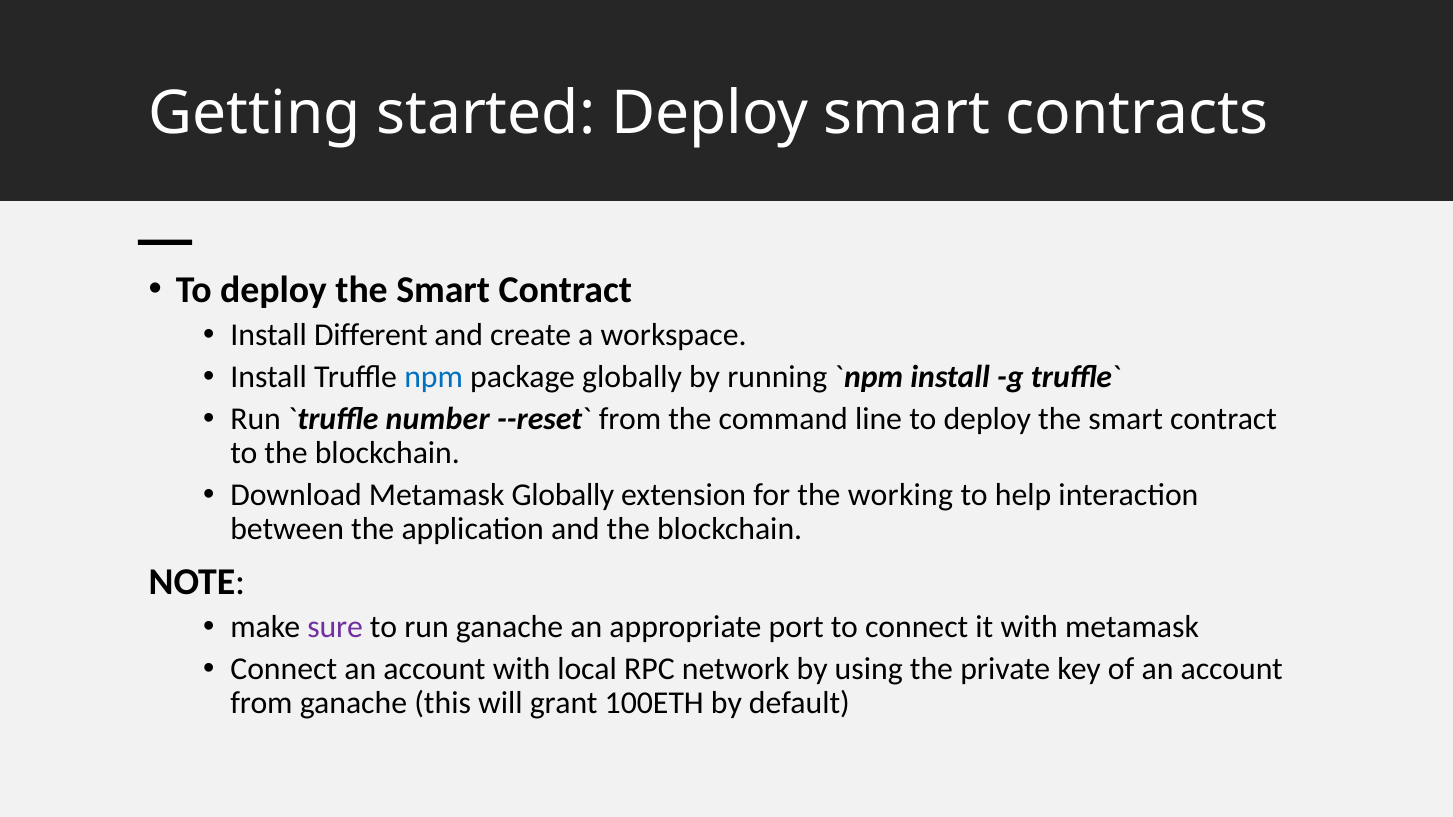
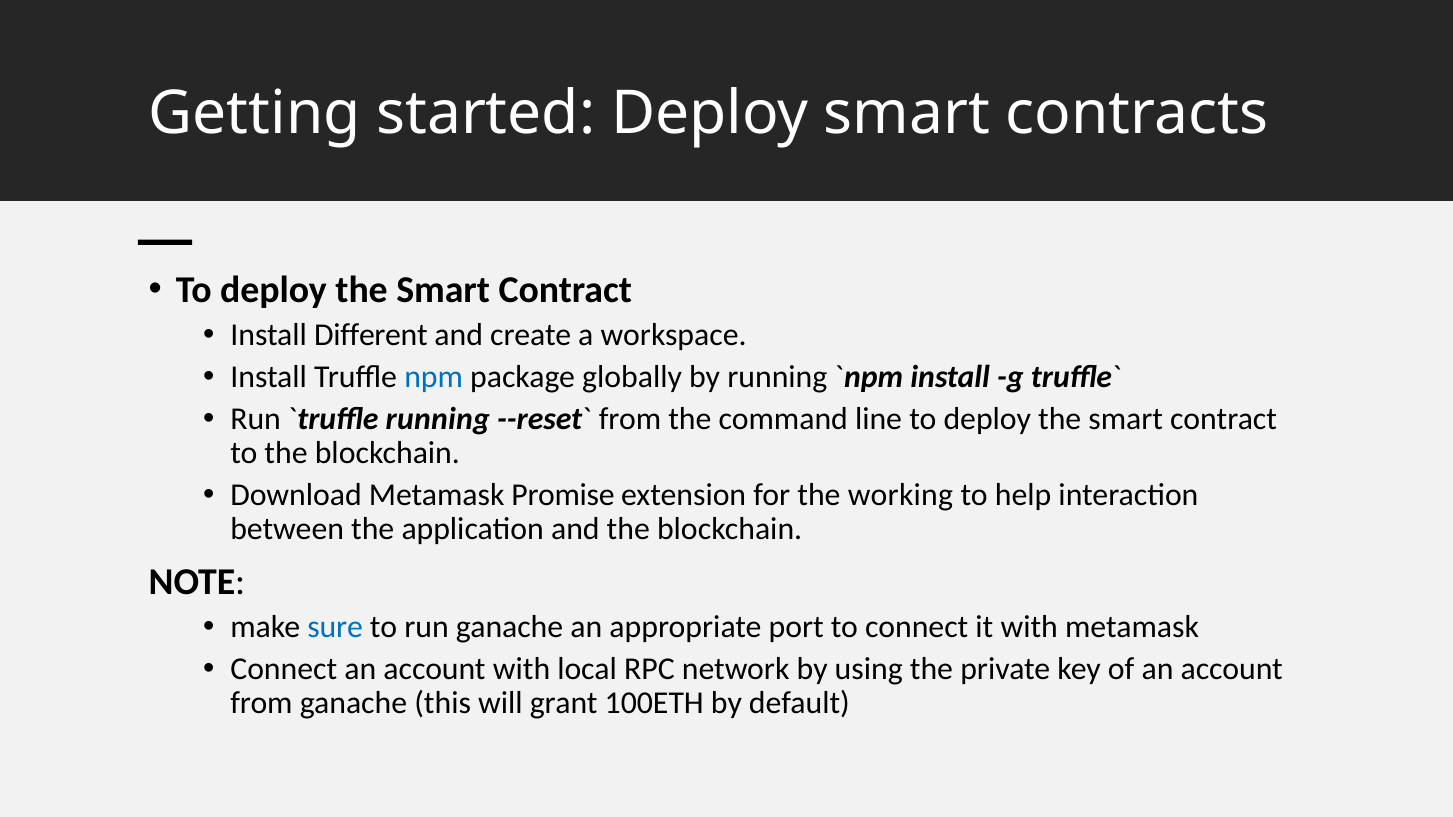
number at (438, 419): number -> running
Metamask Globally: Globally -> Promise
sure colour: purple -> blue
